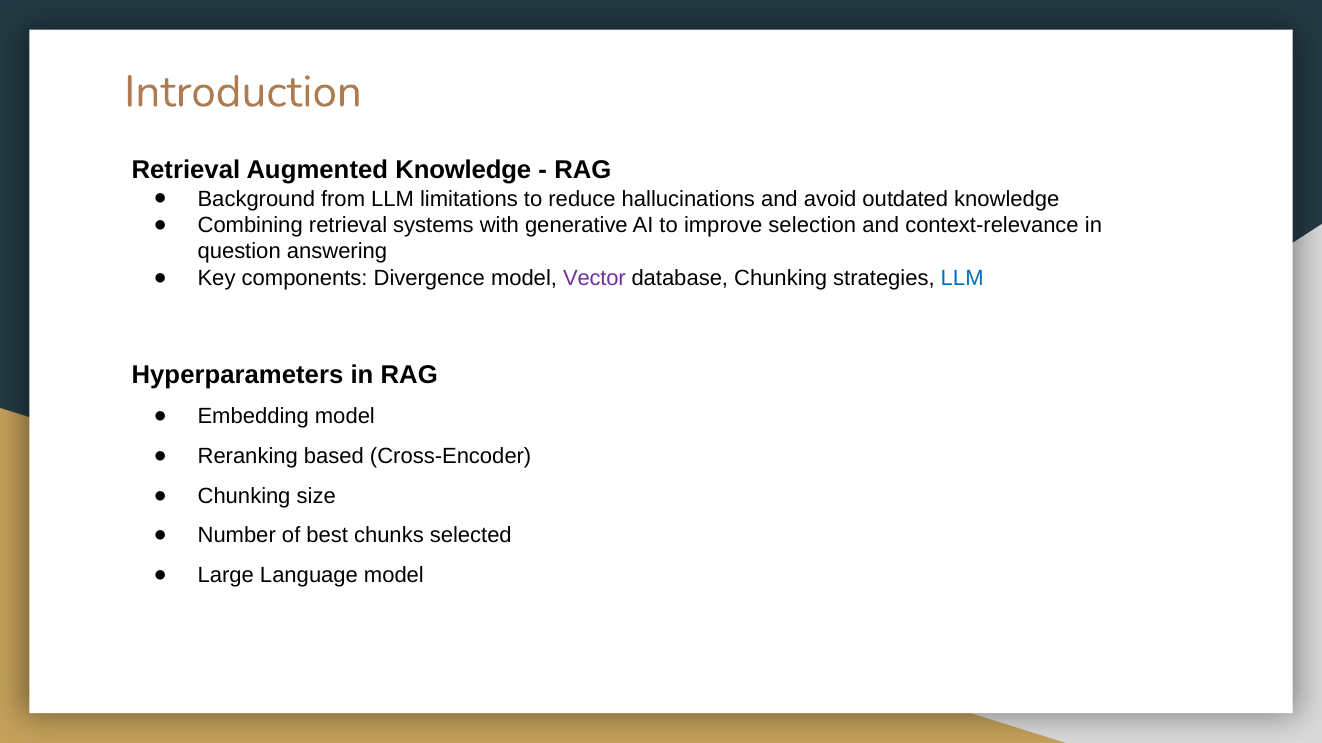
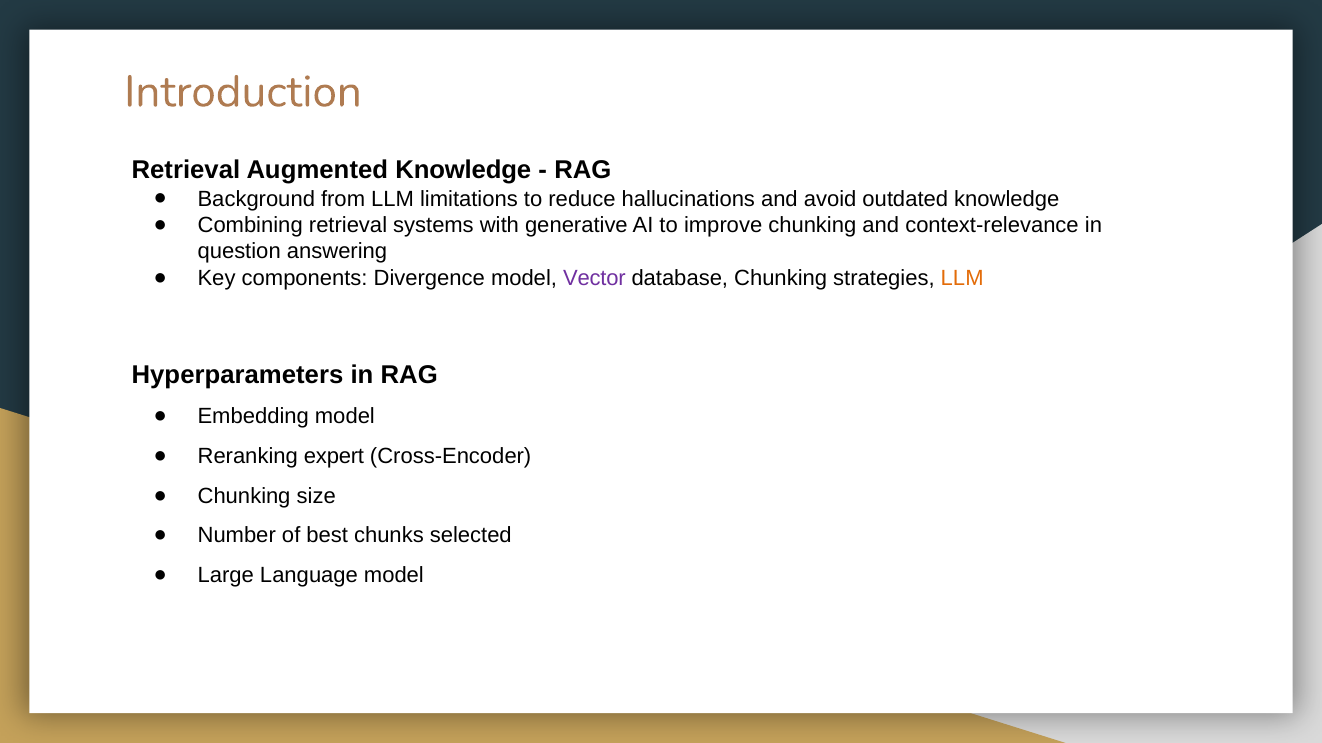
improve selection: selection -> chunking
LLM at (962, 278) colour: blue -> orange
based: based -> expert
